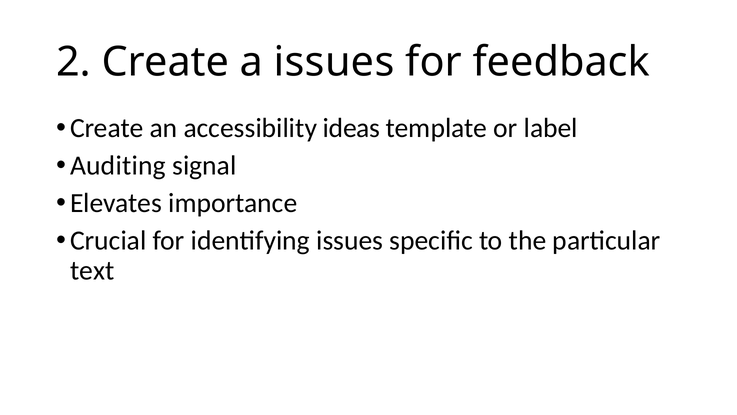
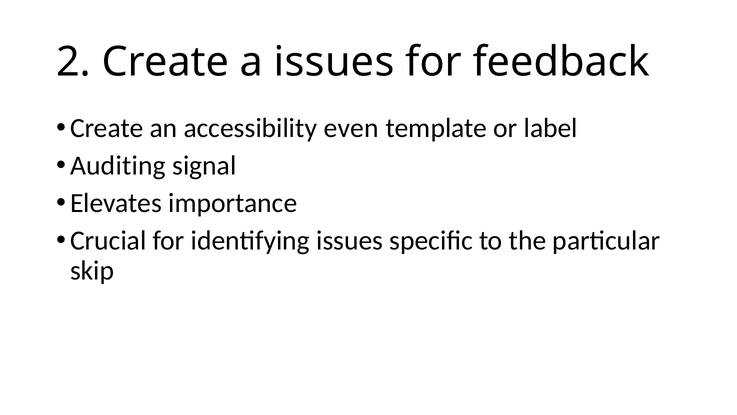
ideas: ideas -> even
text: text -> skip
